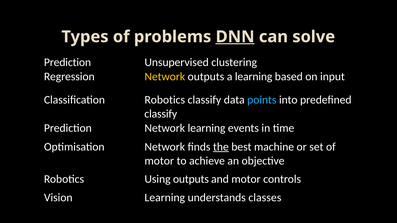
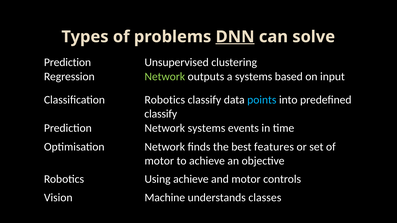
Network at (165, 77) colour: yellow -> light green
a learning: learning -> systems
Network learning: learning -> systems
the underline: present -> none
machine: machine -> features
Using outputs: outputs -> achieve
Vision Learning: Learning -> Machine
